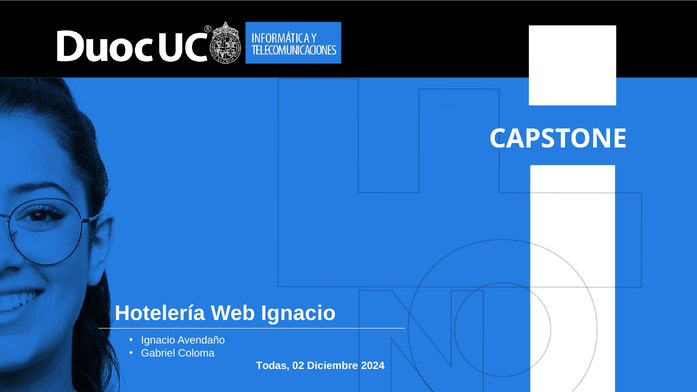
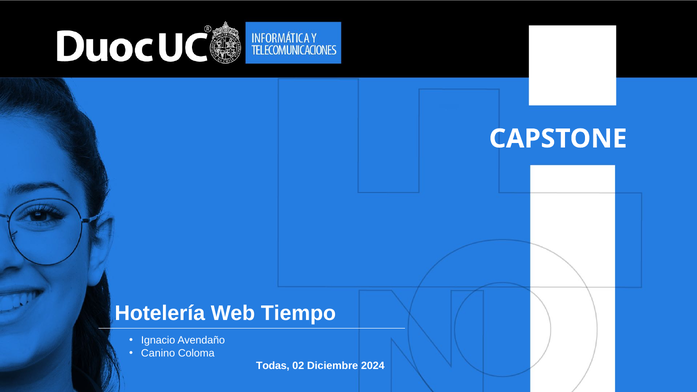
Web Ignacio: Ignacio -> Tiempo
Gabriel: Gabriel -> Canino
